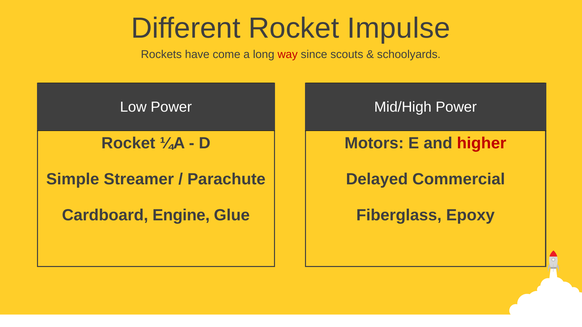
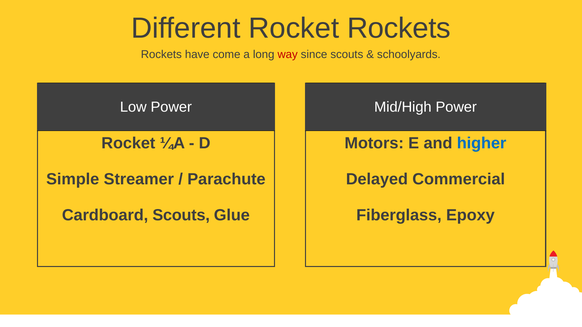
Rocket Impulse: Impulse -> Rockets
higher colour: red -> blue
Cardboard Engine: Engine -> Scouts
